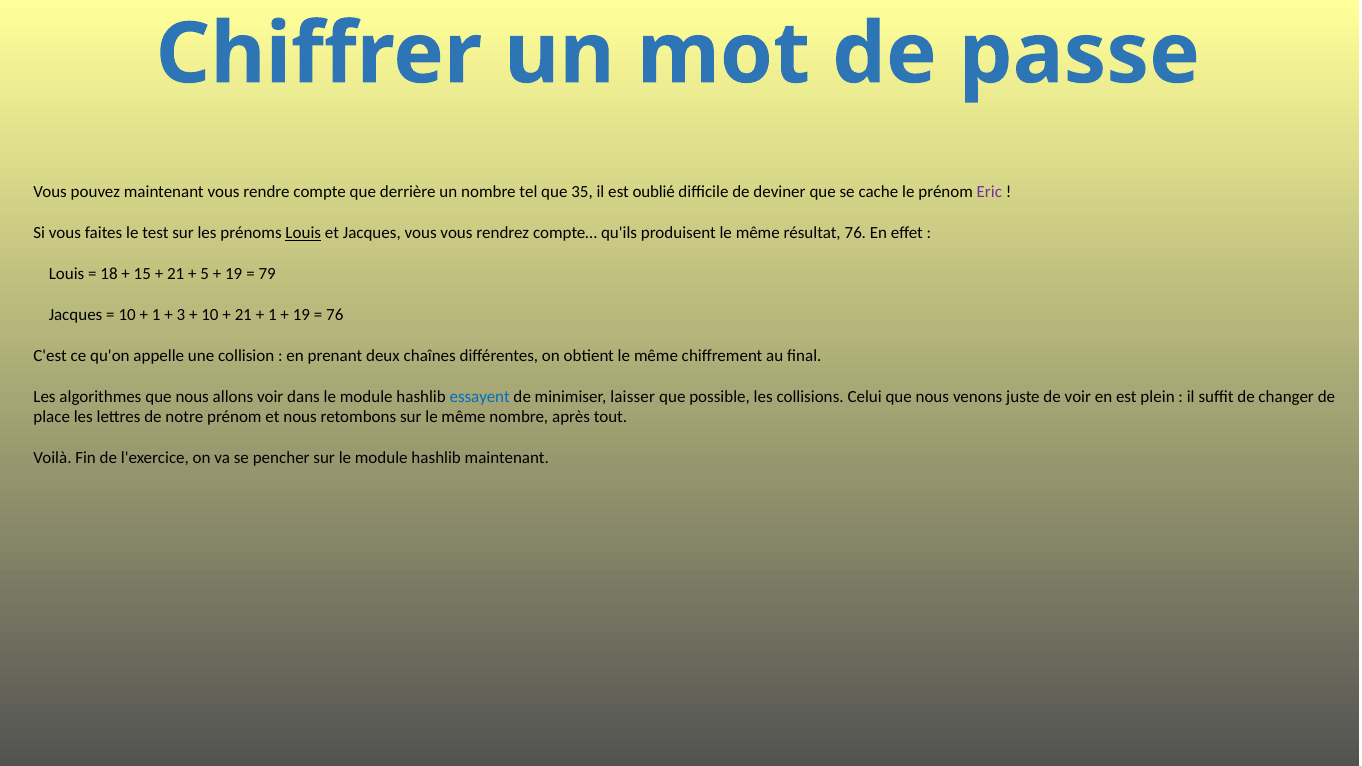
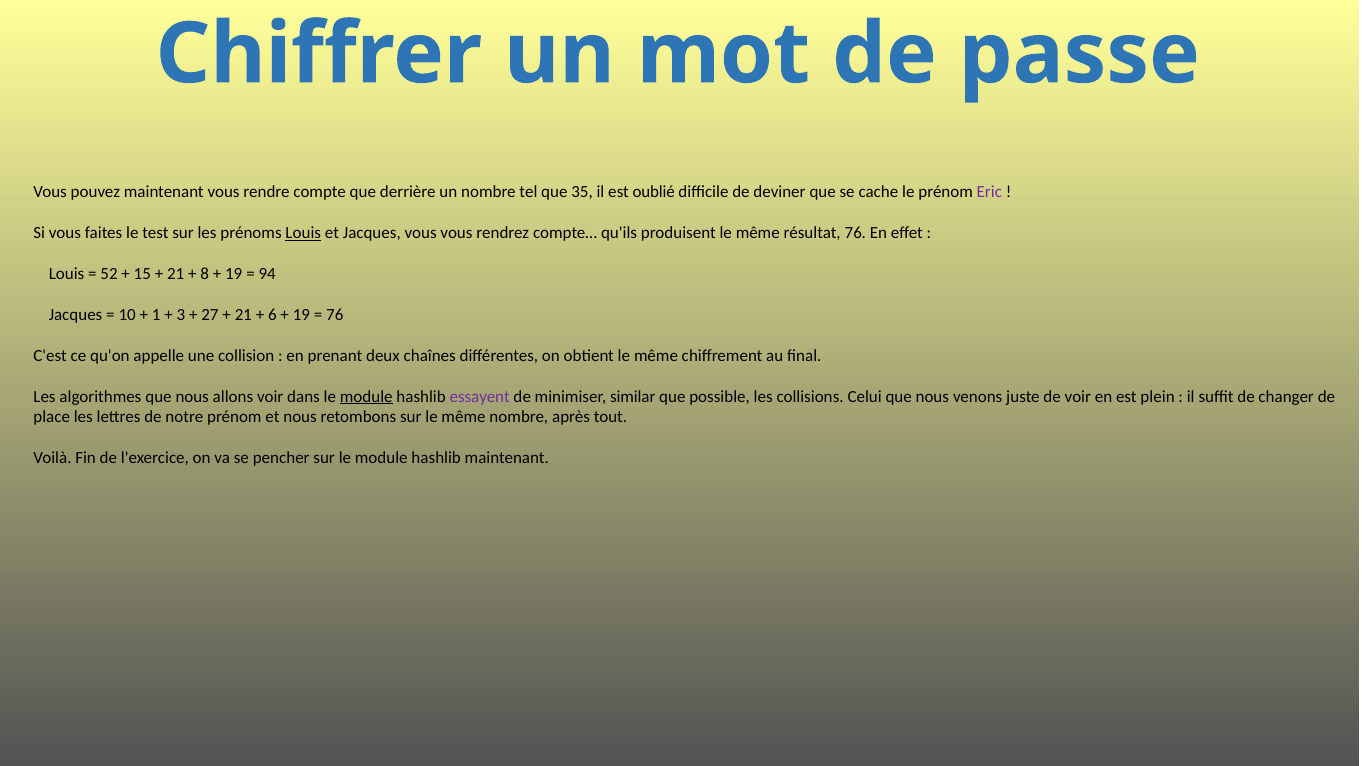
18: 18 -> 52
5: 5 -> 8
79: 79 -> 94
10 at (210, 315): 10 -> 27
1 at (272, 315): 1 -> 6
module at (366, 397) underline: none -> present
essayent colour: blue -> purple
laisser: laisser -> similar
